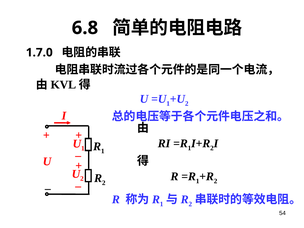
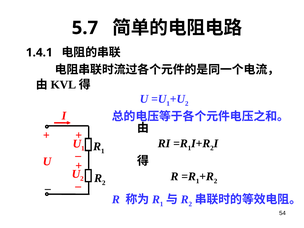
6.8: 6.8 -> 5.7
1.7.0: 1.7.0 -> 1.4.1
